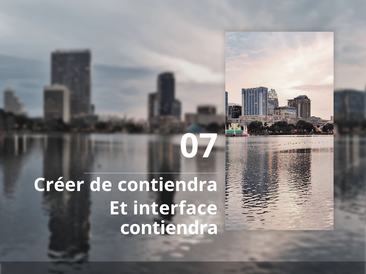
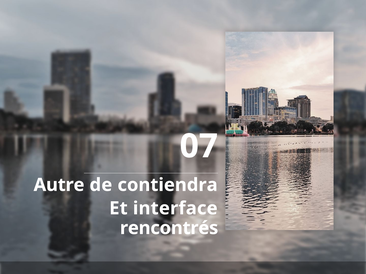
Créer: Créer -> Autre
contiendra at (169, 228): contiendra -> rencontrés
